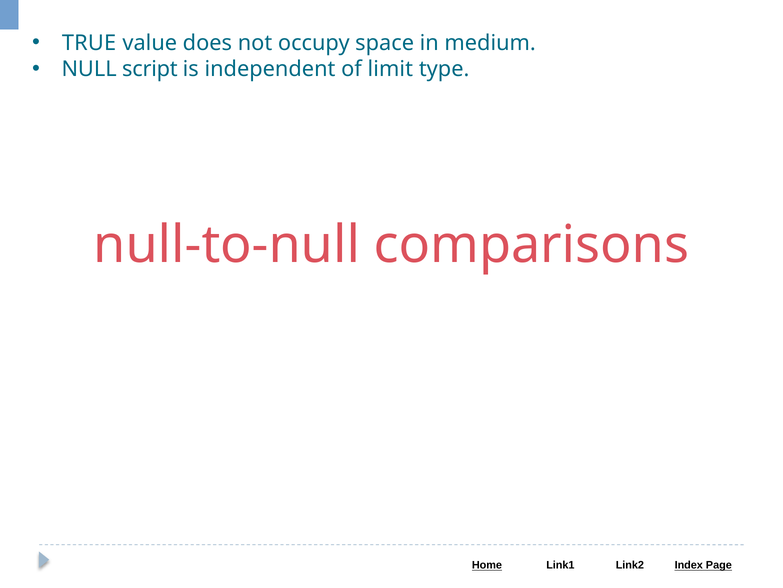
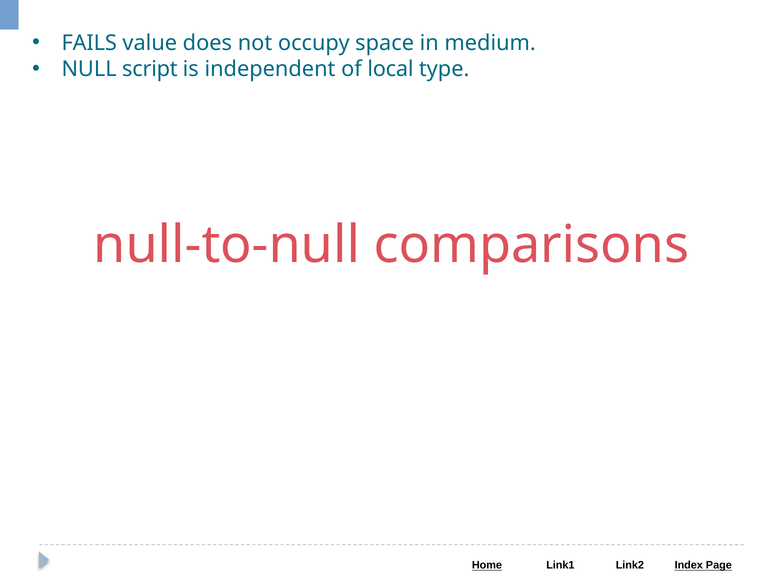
TRUE: TRUE -> FAILS
limit: limit -> local
